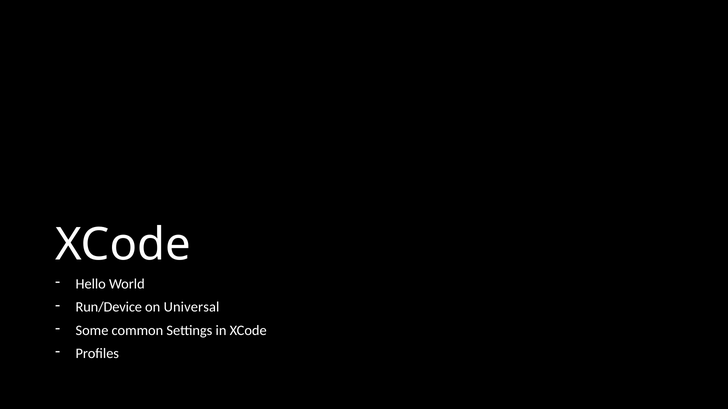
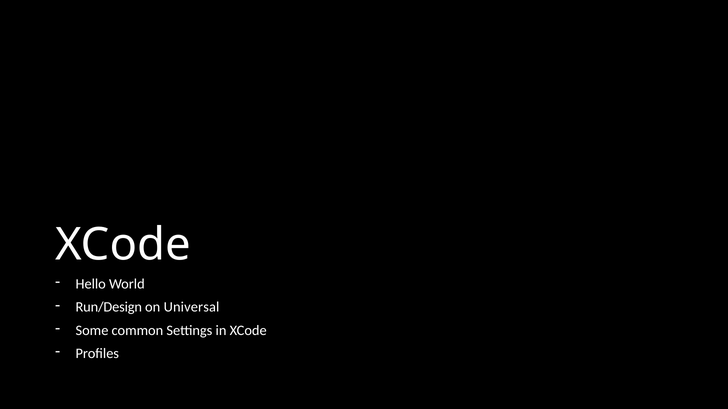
Run/Device: Run/Device -> Run/Design
